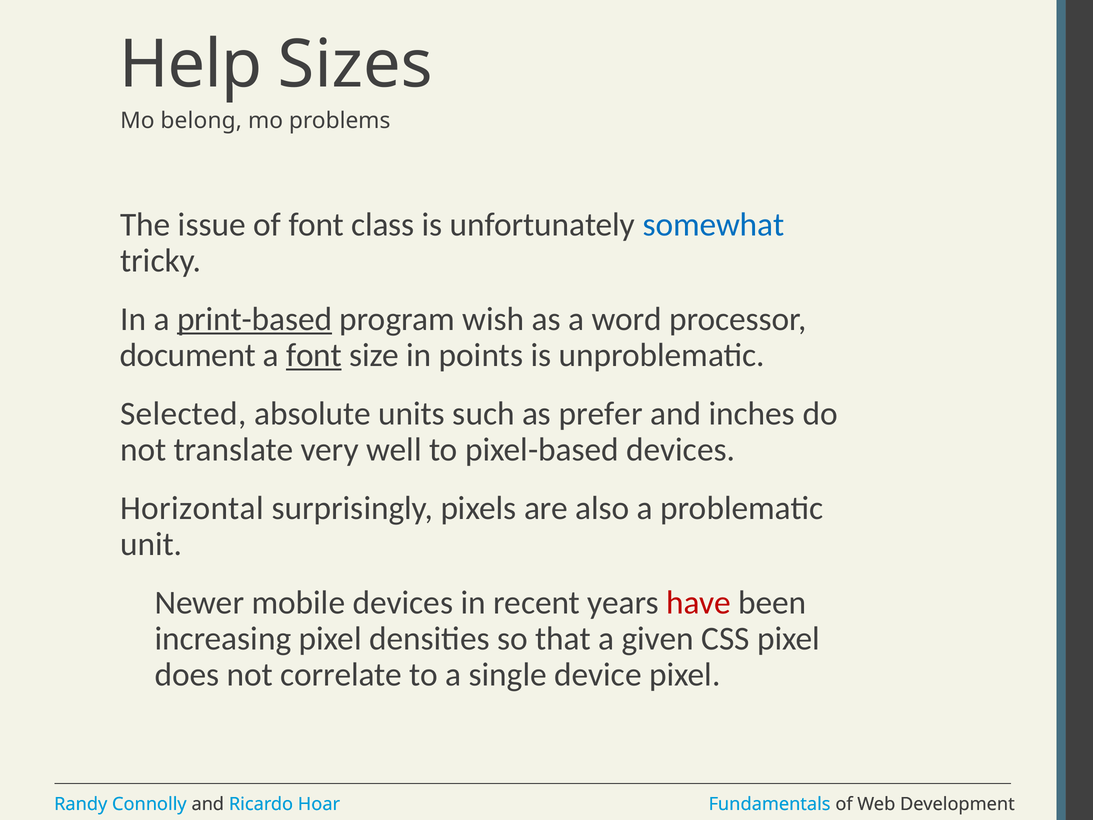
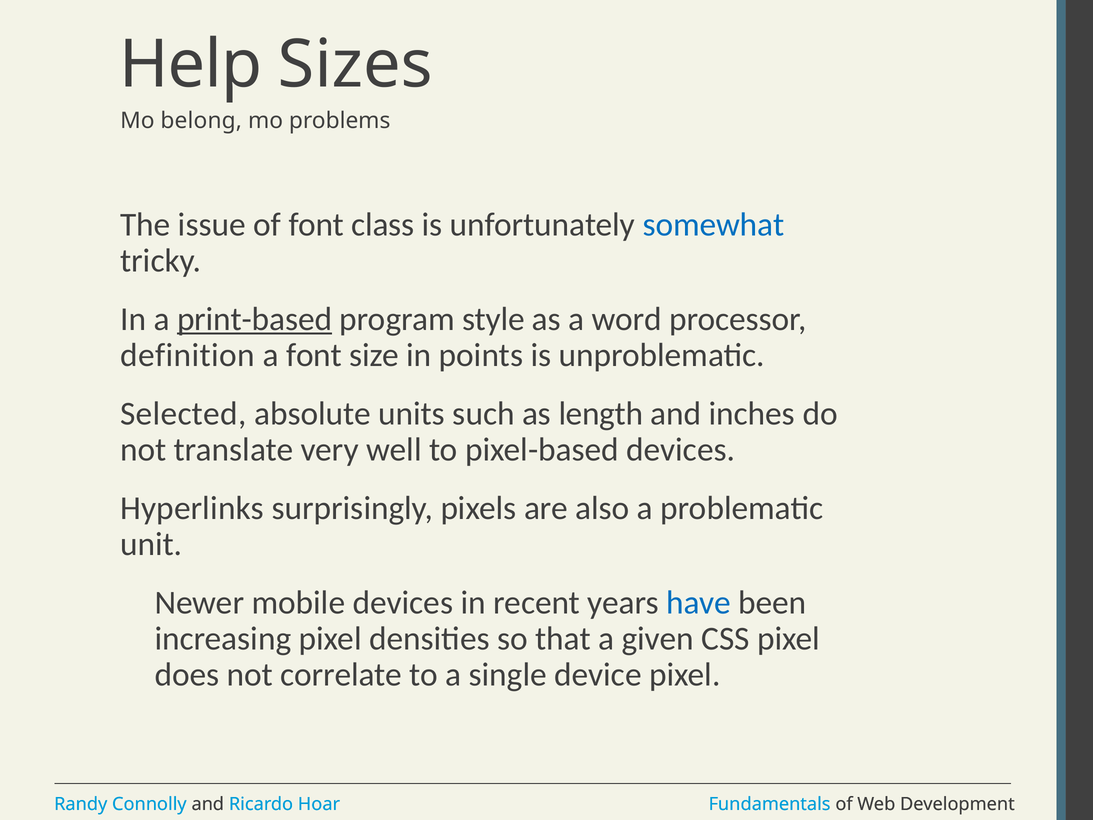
wish: wish -> style
document: document -> definition
font at (314, 355) underline: present -> none
prefer: prefer -> length
Horizontal: Horizontal -> Hyperlinks
have colour: red -> blue
